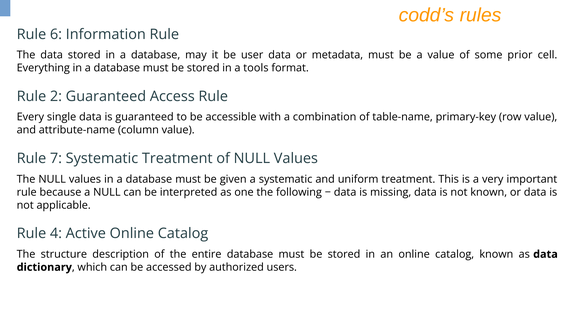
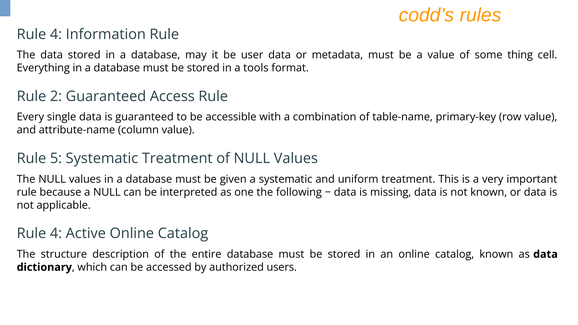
6 at (56, 34): 6 -> 4
prior: prior -> thing
7: 7 -> 5
